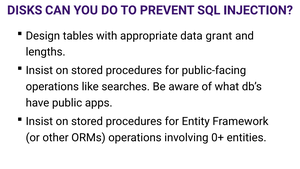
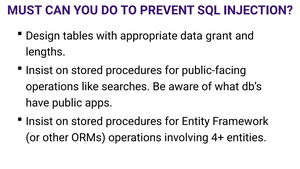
DISKS: DISKS -> MUST
0+: 0+ -> 4+
